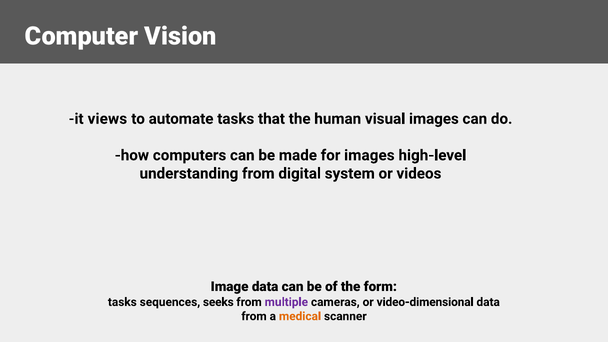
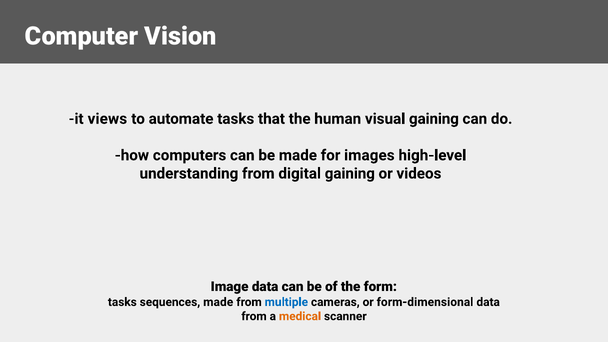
visual images: images -> gaining
digital system: system -> gaining
sequences seeks: seeks -> made
multiple colour: purple -> blue
video-dimensional: video-dimensional -> form-dimensional
